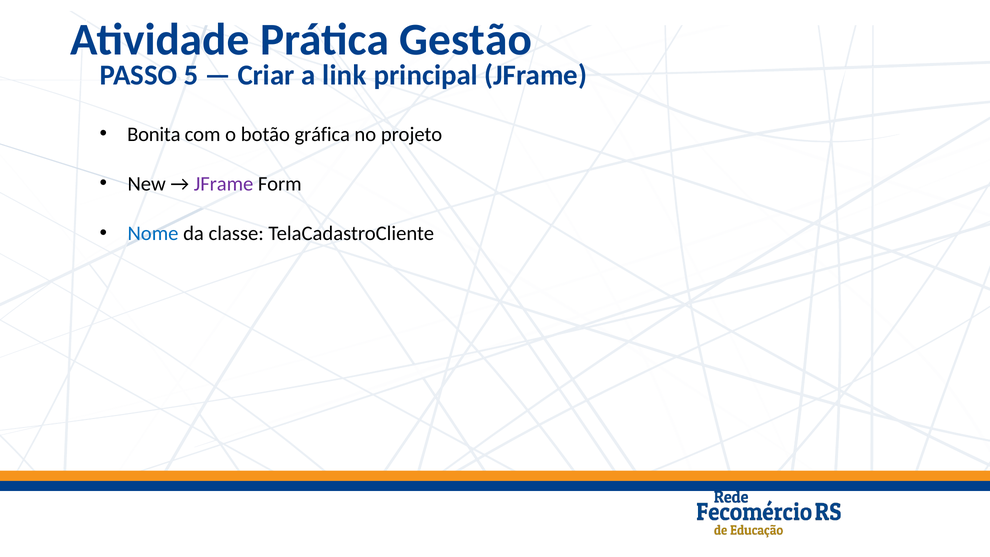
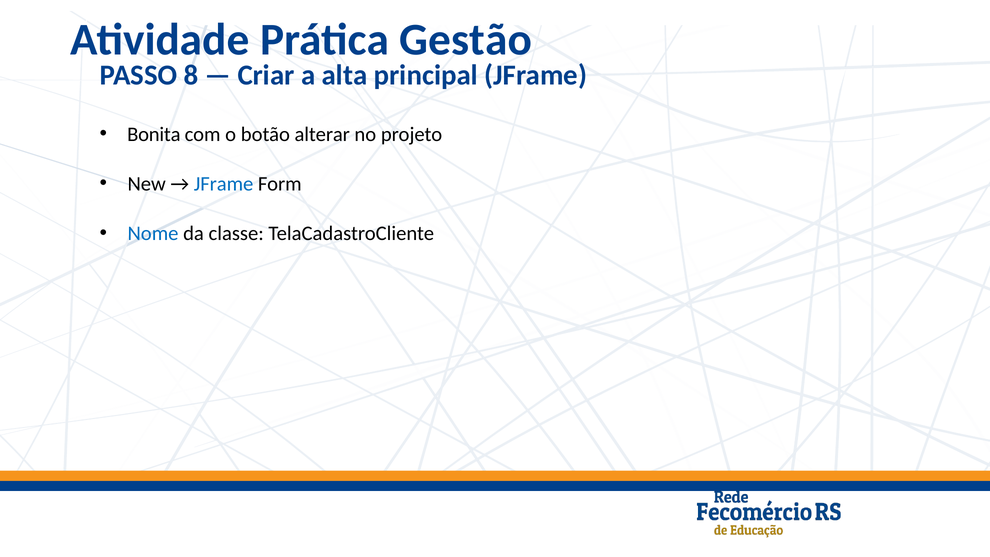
5: 5 -> 8
link: link -> alta
gráfica: gráfica -> alterar
JFrame at (224, 184) colour: purple -> blue
